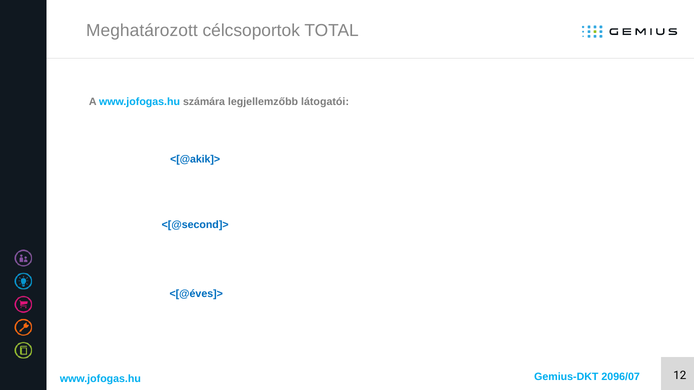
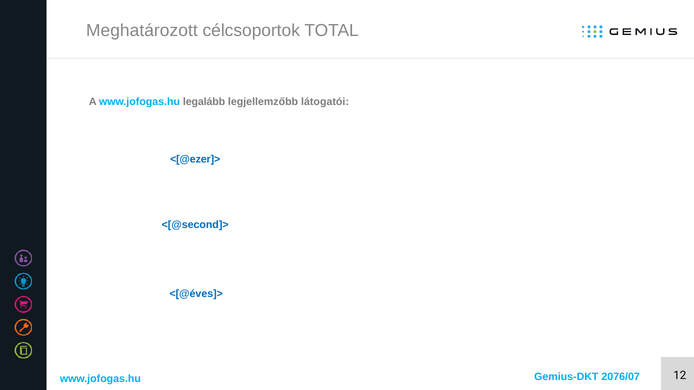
számára: számára -> legalább
<[@akik]>: <[@akik]> -> <[@ezer]>
2096/07: 2096/07 -> 2076/07
